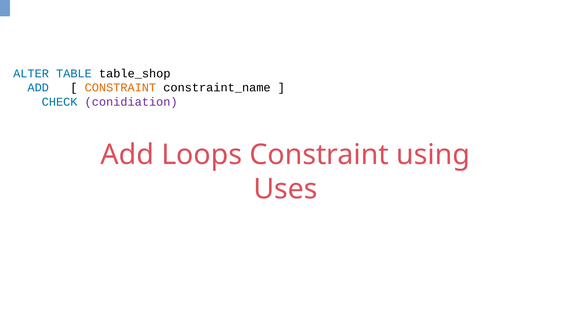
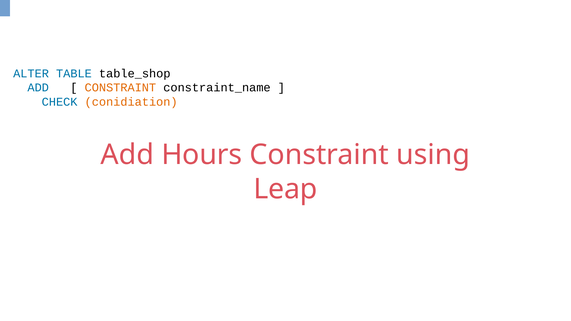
conidiation colour: purple -> orange
Loops: Loops -> Hours
Uses: Uses -> Leap
